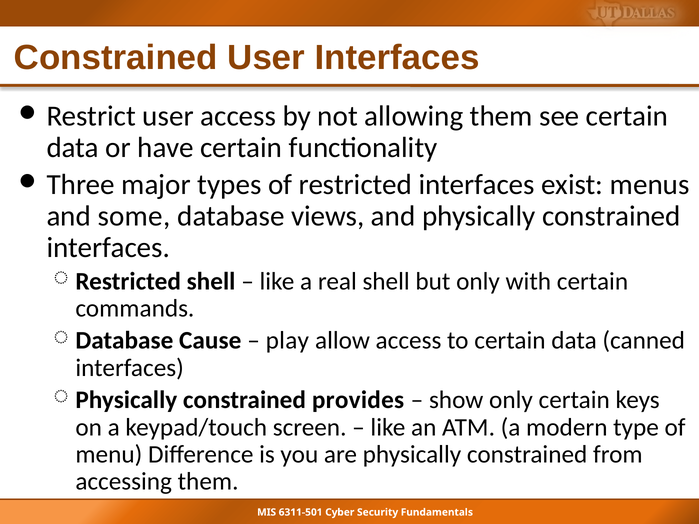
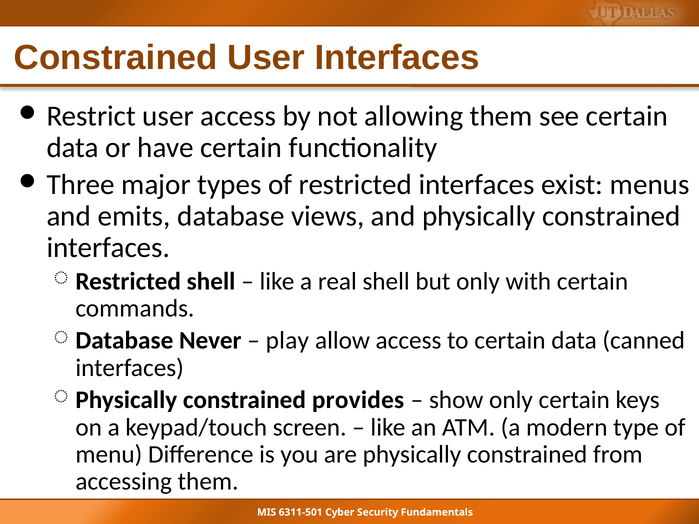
some: some -> emits
Cause: Cause -> Never
